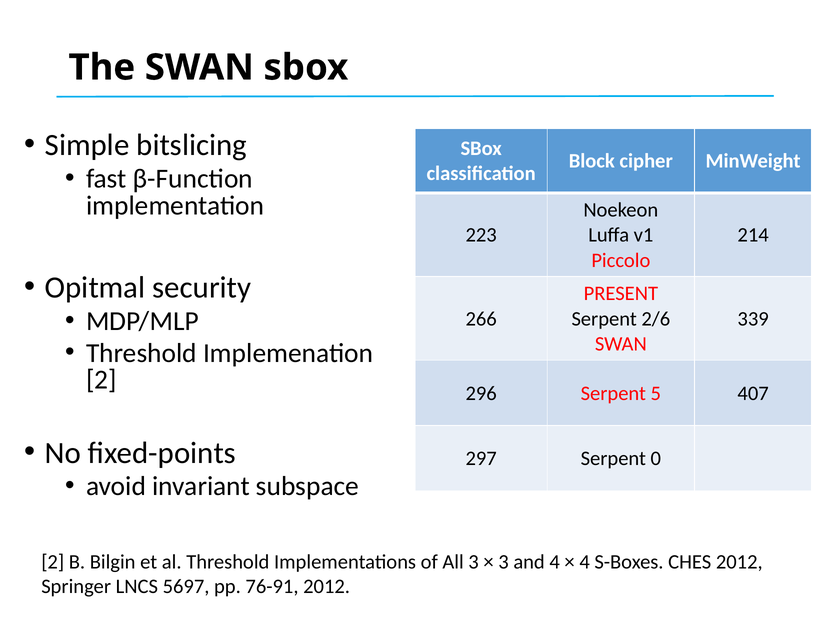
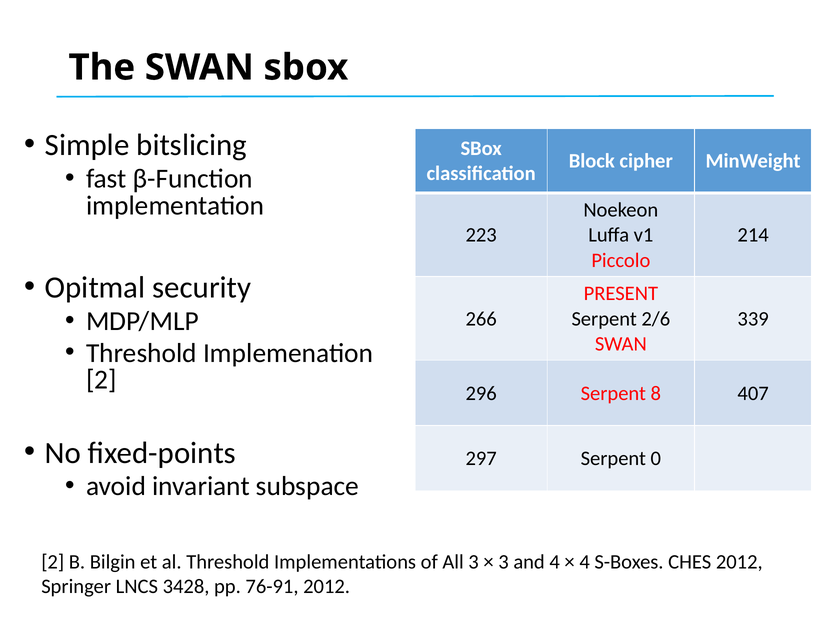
5: 5 -> 8
5697: 5697 -> 3428
